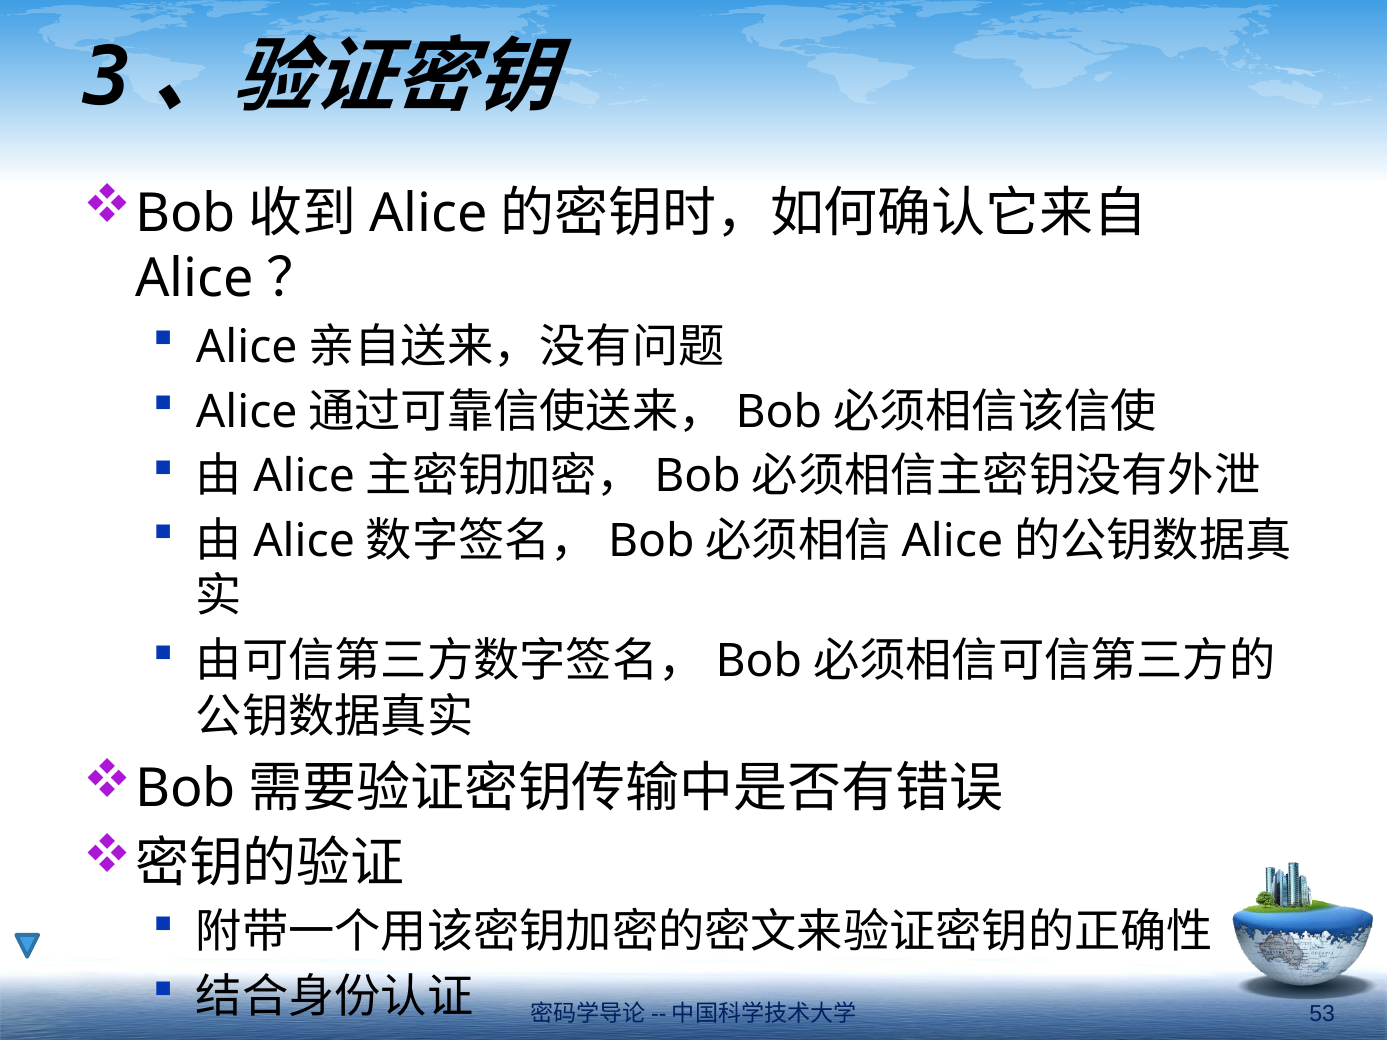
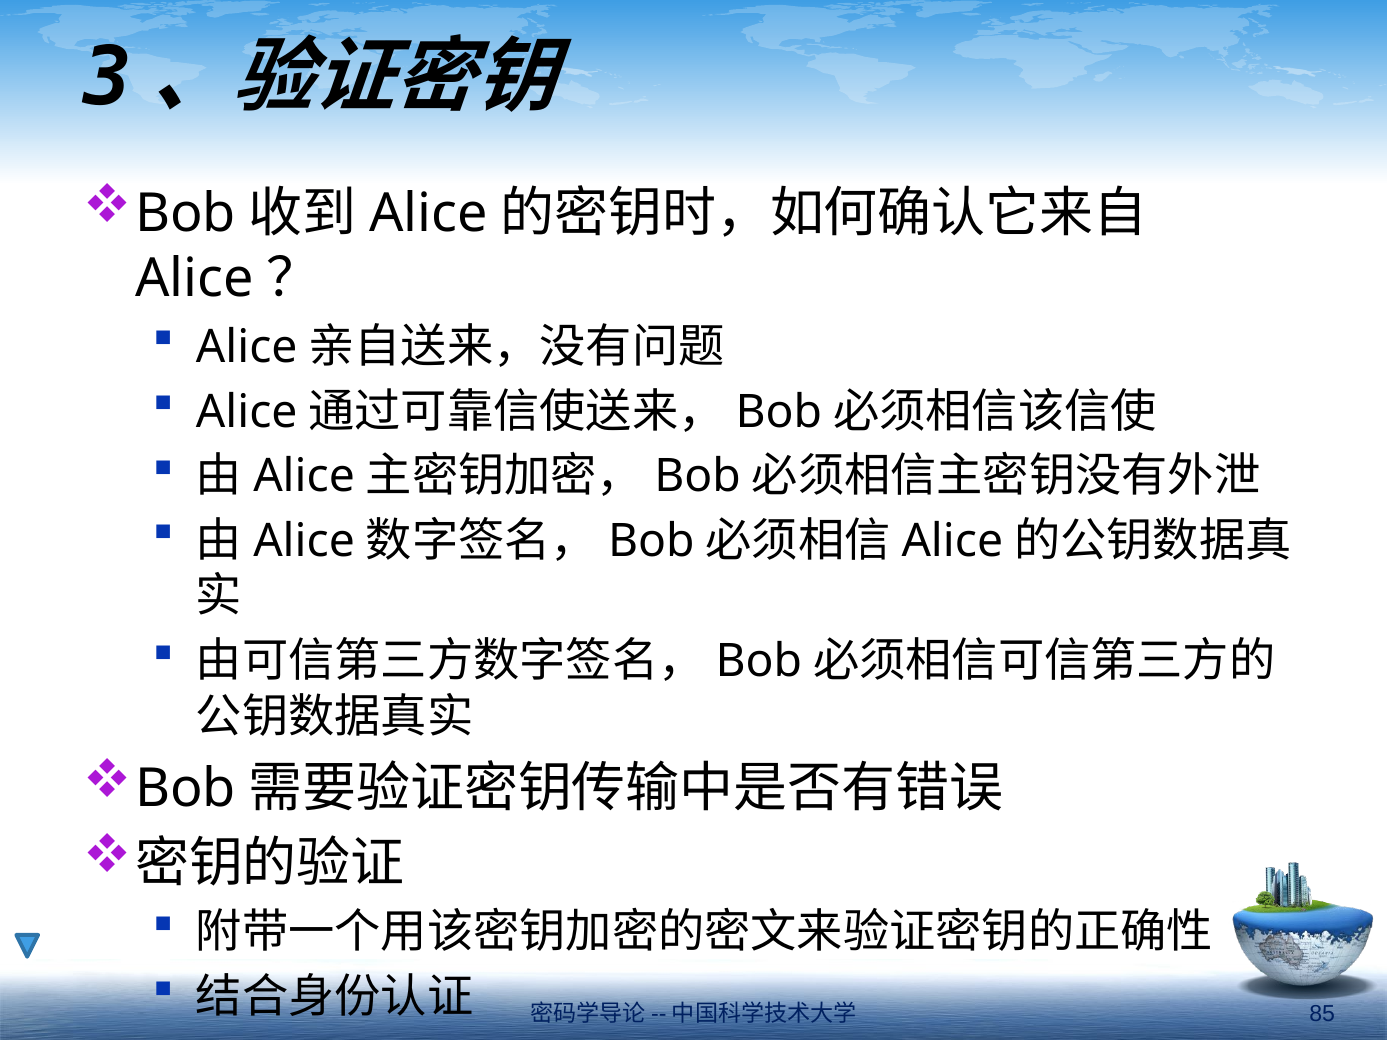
53: 53 -> 85
